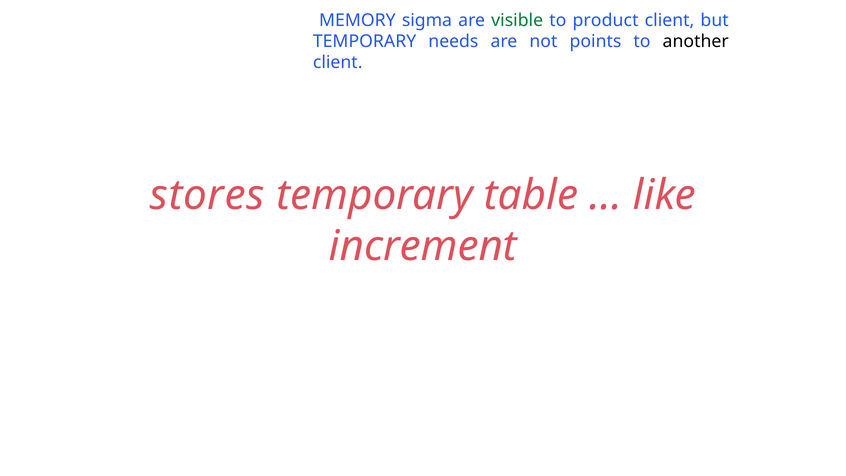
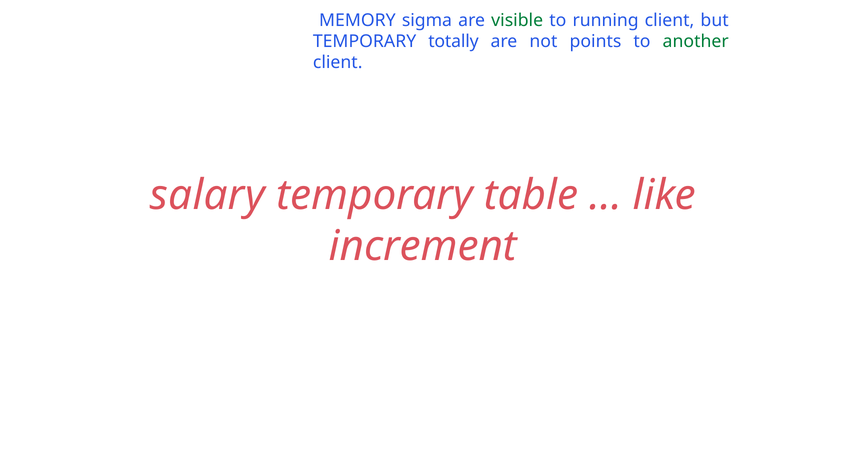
product: product -> running
needs: needs -> totally
another colour: black -> green
stores: stores -> salary
